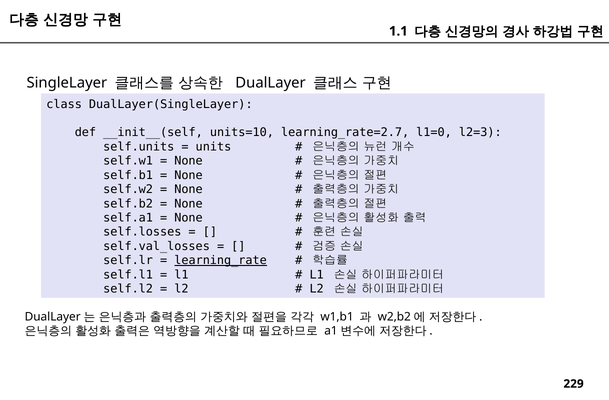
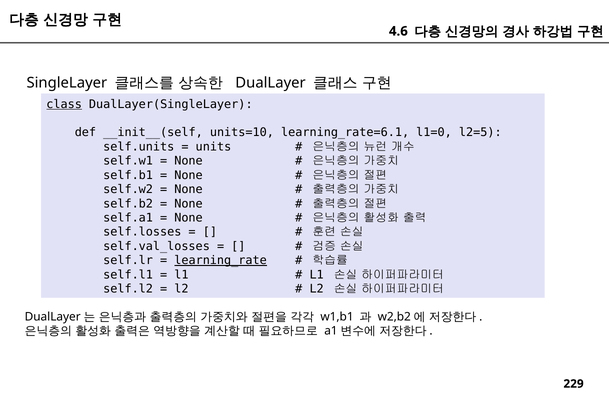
1.1: 1.1 -> 4.6
class underline: none -> present
learning_rate=2.7: learning_rate=2.7 -> learning_rate=6.1
l2=3: l2=3 -> l2=5
